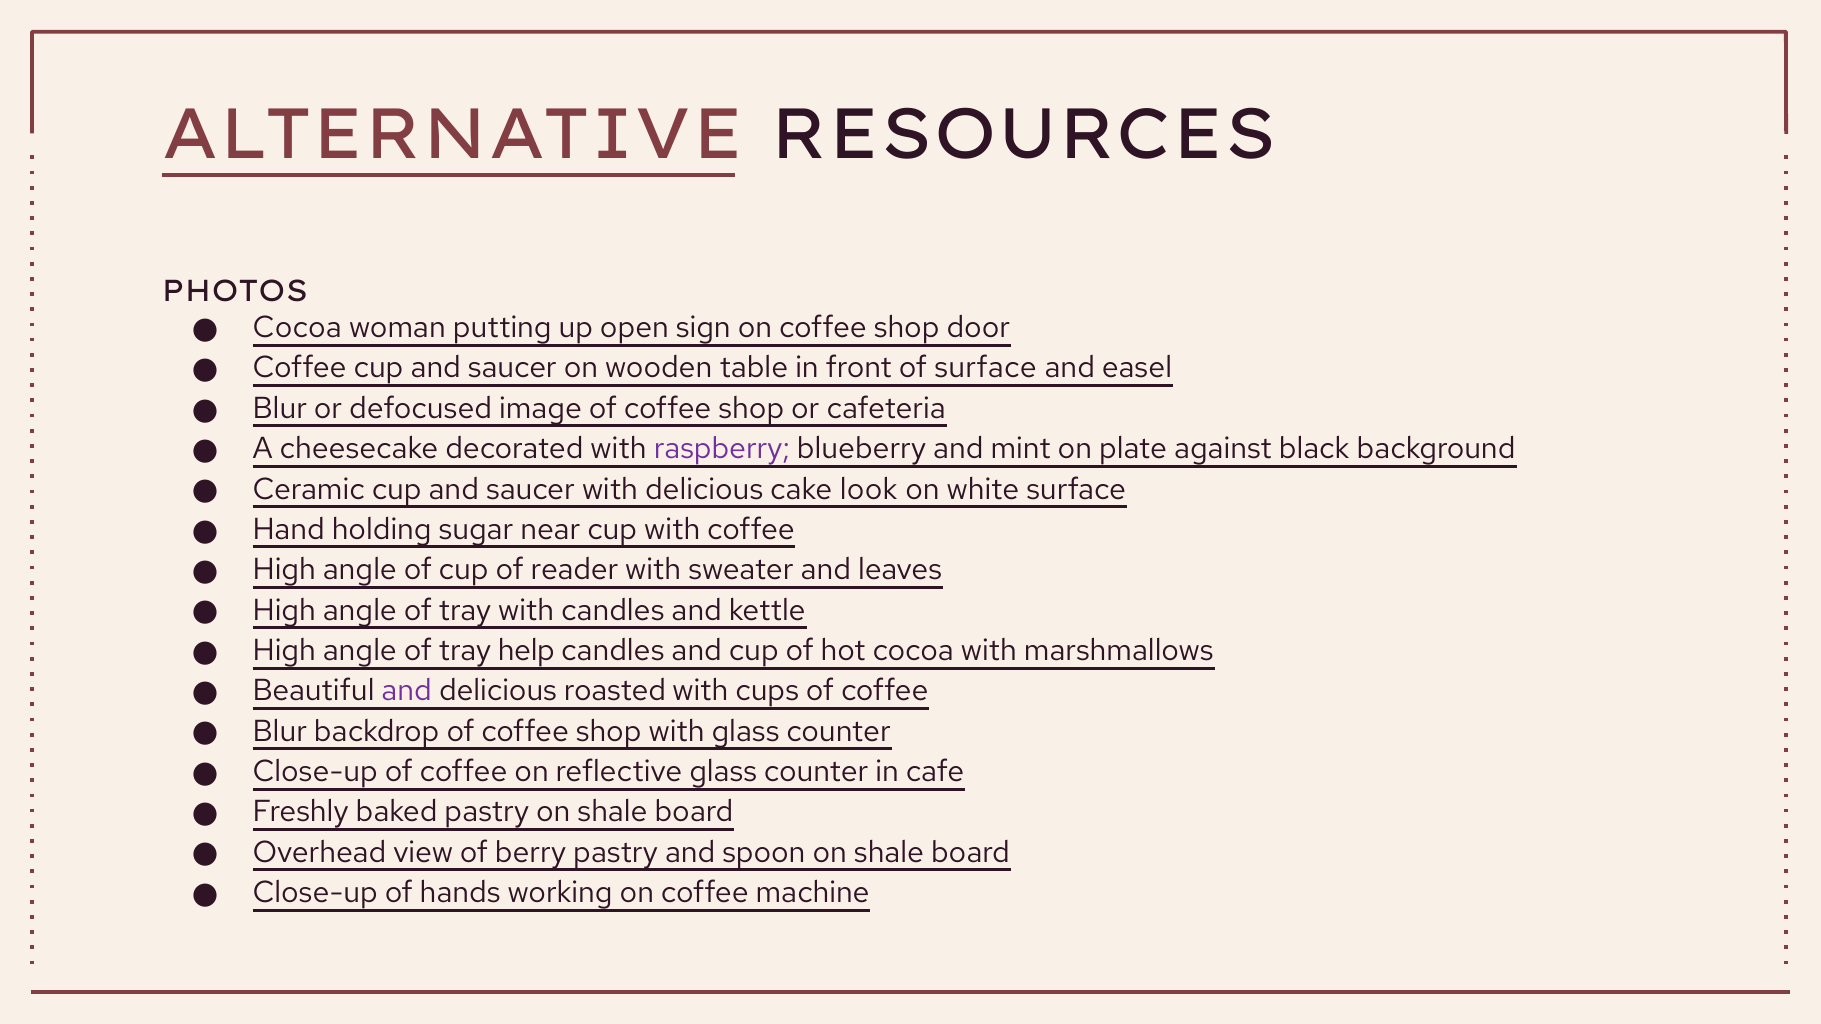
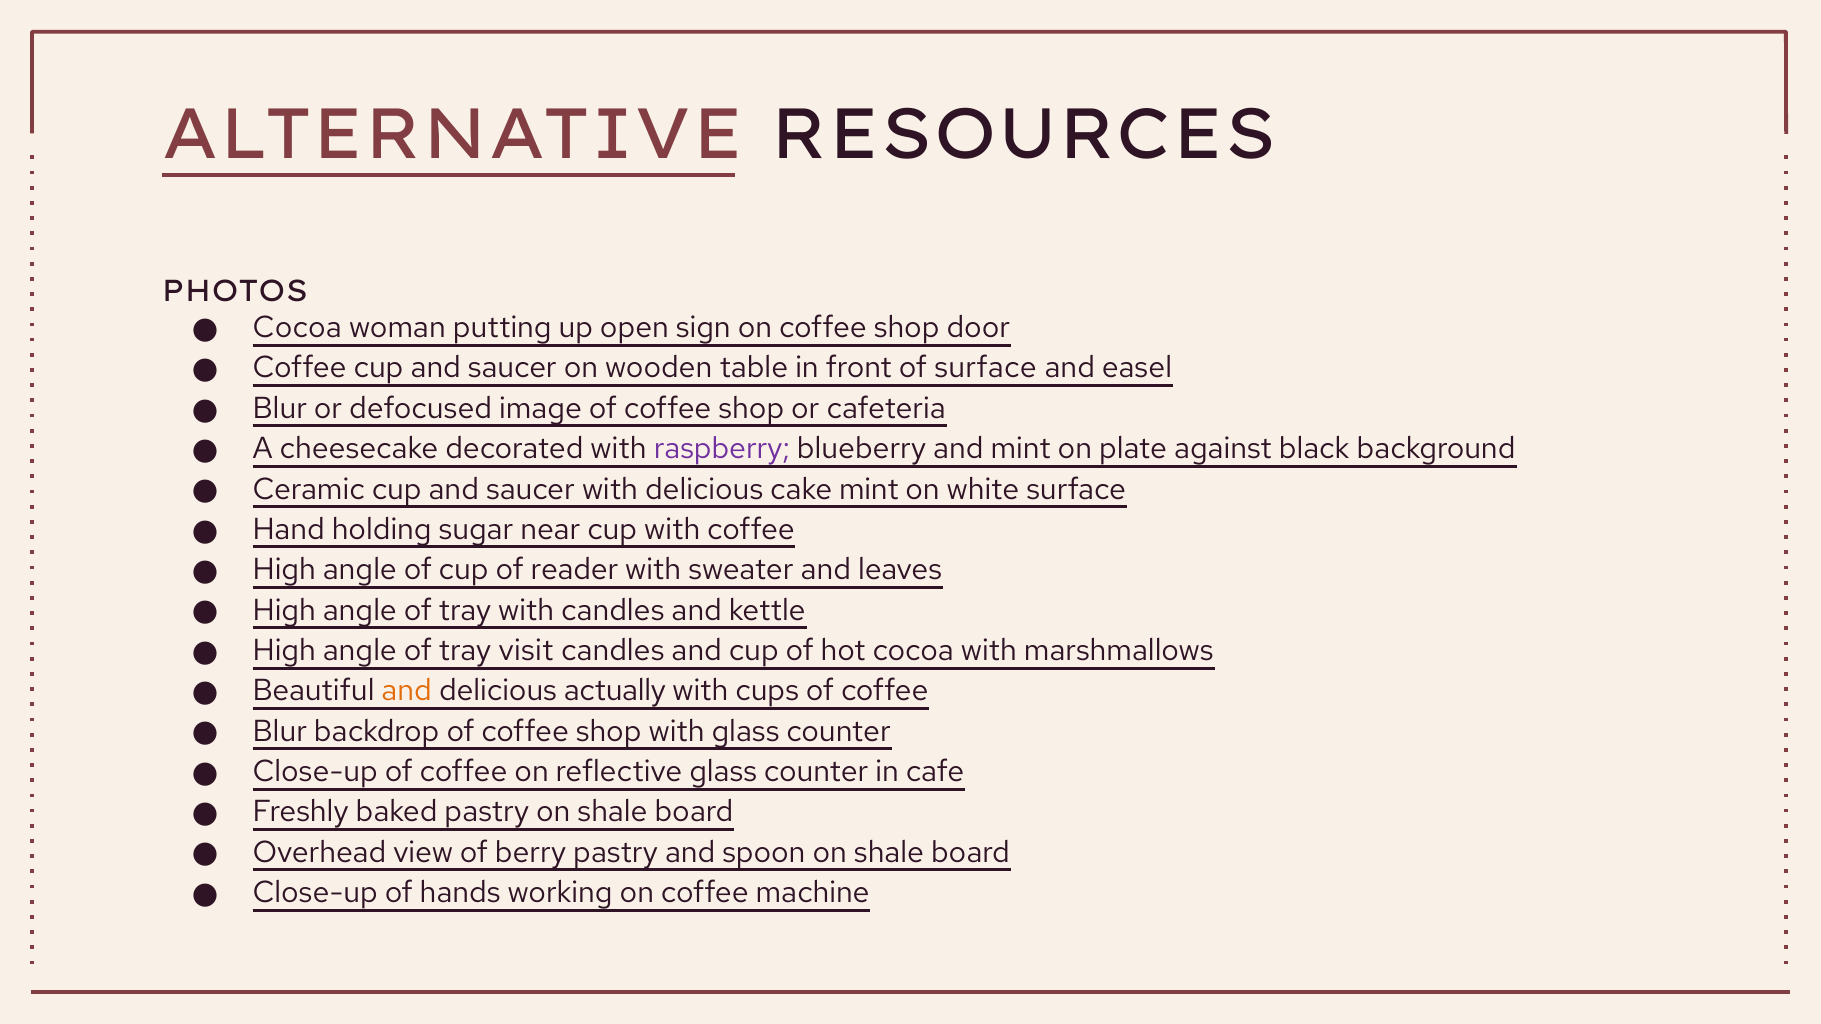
cake look: look -> mint
help: help -> visit
and at (407, 691) colour: purple -> orange
roasted: roasted -> actually
